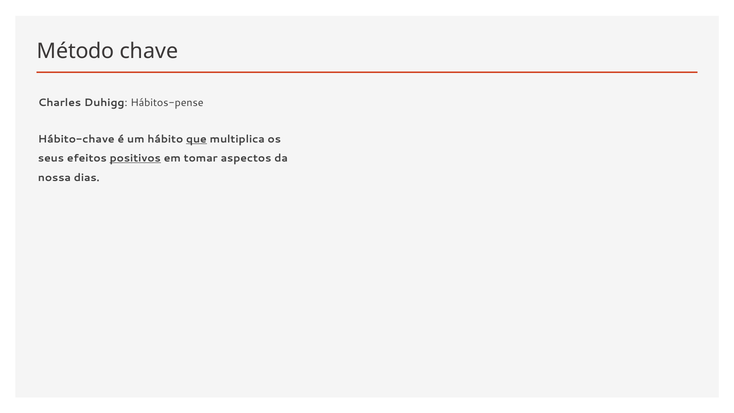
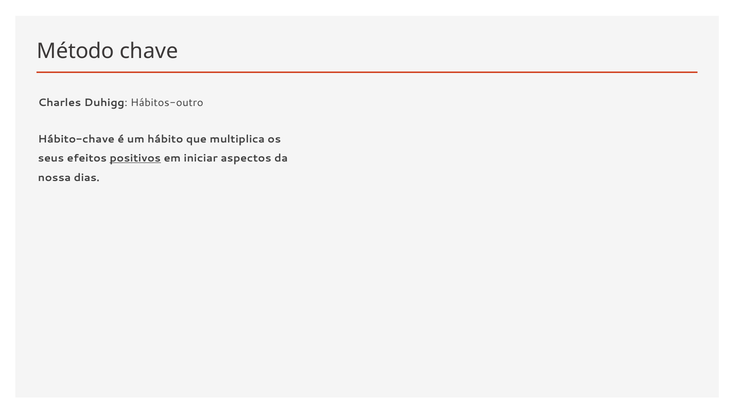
Hábitos-pense: Hábitos-pense -> Hábitos-outro
que underline: present -> none
tomar: tomar -> iniciar
